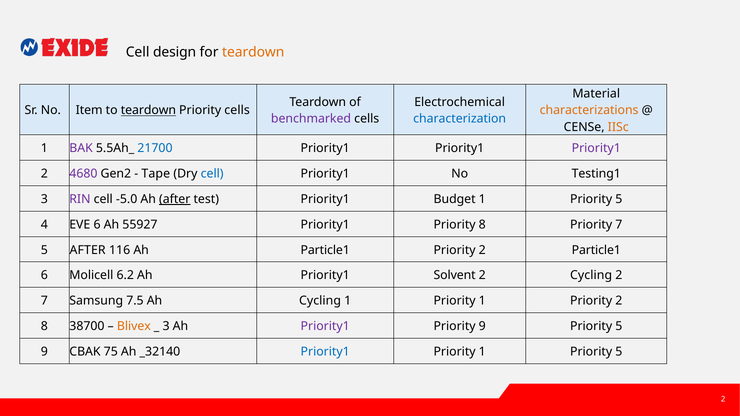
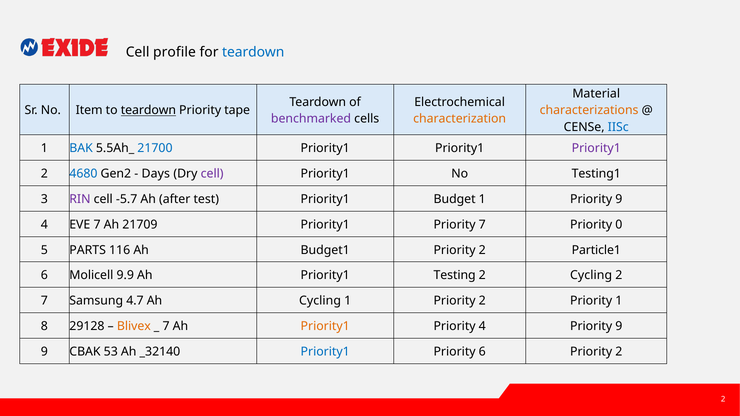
design: design -> profile
teardown at (253, 52) colour: orange -> blue
Priority cells: cells -> tape
characterization colour: blue -> orange
IISc colour: orange -> blue
BAK colour: purple -> blue
4680 colour: purple -> blue
Tape: Tape -> Days
cell at (212, 174) colour: blue -> purple
-5.0: -5.0 -> -5.7
after at (175, 199) underline: present -> none
5 at (619, 199): 5 -> 9
EVE 6: 6 -> 7
55927: 55927 -> 21709
Priority 8: 8 -> 7
Priority 7: 7 -> 0
5 AFTER: AFTER -> PARTS
Ah Particle1: Particle1 -> Budget1
6.2: 6.2 -> 9.9
Solvent: Solvent -> Testing
7.5: 7.5 -> 4.7
1 Priority 1: 1 -> 2
2 at (619, 301): 2 -> 1
38700: 38700 -> 29128
3 at (166, 326): 3 -> 7
Priority1 at (325, 326) colour: purple -> orange
Priority 9: 9 -> 4
5 at (619, 326): 5 -> 9
75: 75 -> 53
1 at (482, 352): 1 -> 6
5 at (619, 352): 5 -> 2
